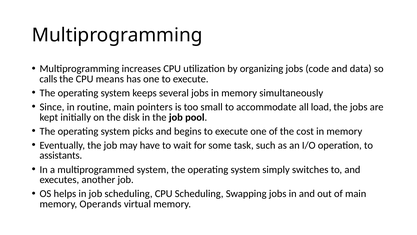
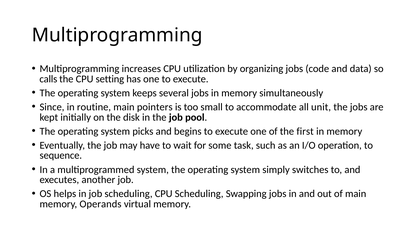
means: means -> setting
load: load -> unit
cost: cost -> first
assistants: assistants -> sequence
